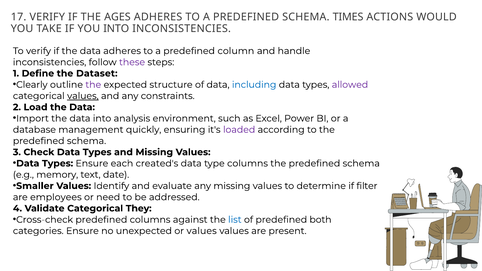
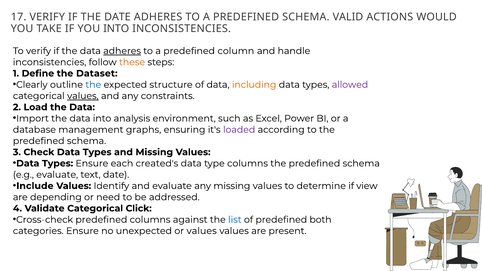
THE AGES: AGES -> DATE
TIMES: TIMES -> VALID
adheres at (122, 51) underline: none -> present
these colour: purple -> orange
the at (93, 85) colour: purple -> blue
including colour: blue -> orange
quickly: quickly -> graphs
e.g memory: memory -> evaluate
Smaller: Smaller -> Include
filter: filter -> view
employees: employees -> depending
They: They -> Click
